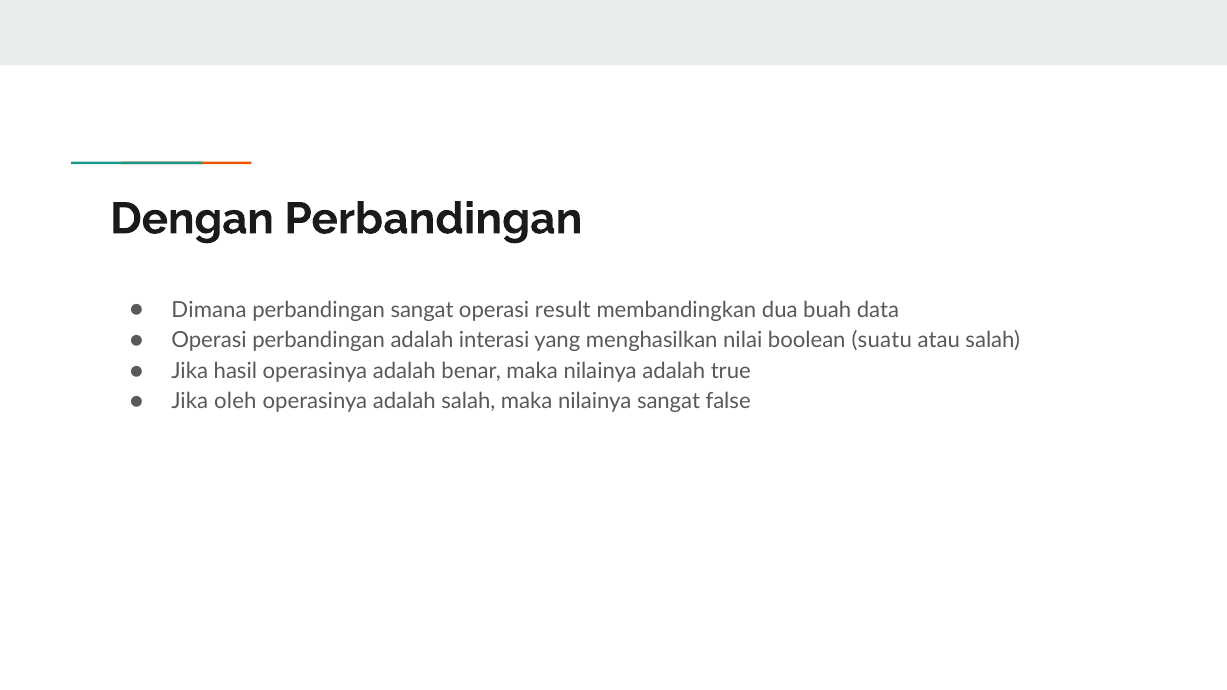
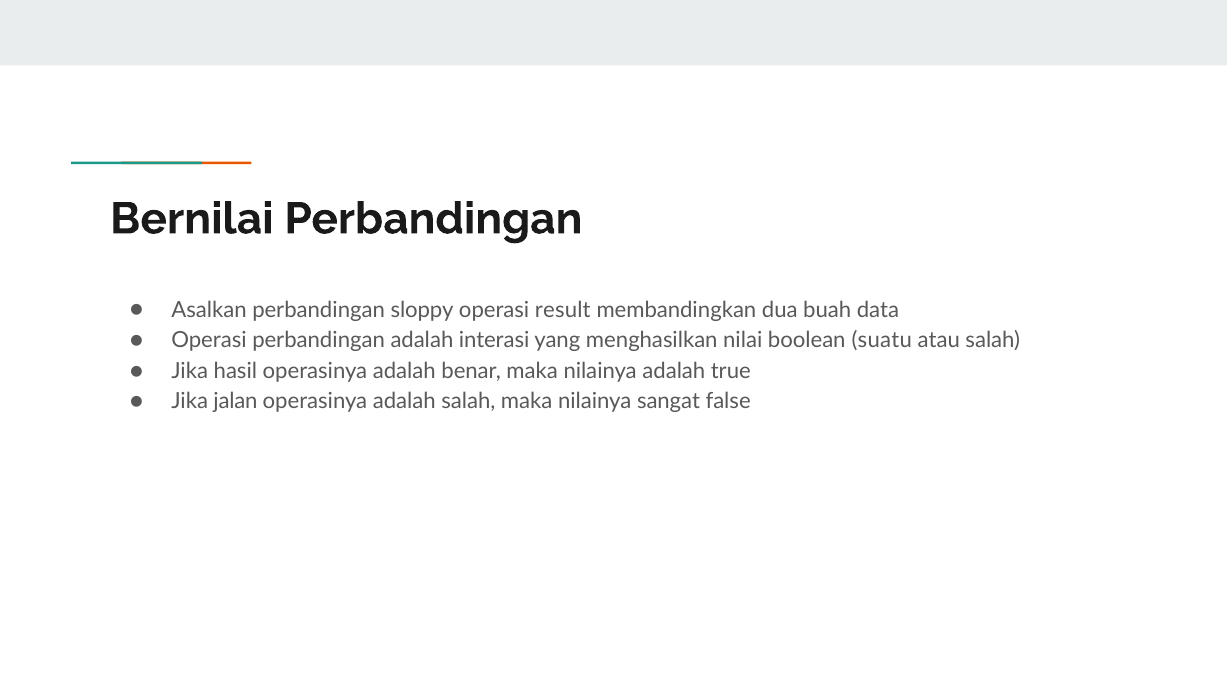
Dengan: Dengan -> Bernilai
Dimana: Dimana -> Asalkan
perbandingan sangat: sangat -> sloppy
oleh: oleh -> jalan
